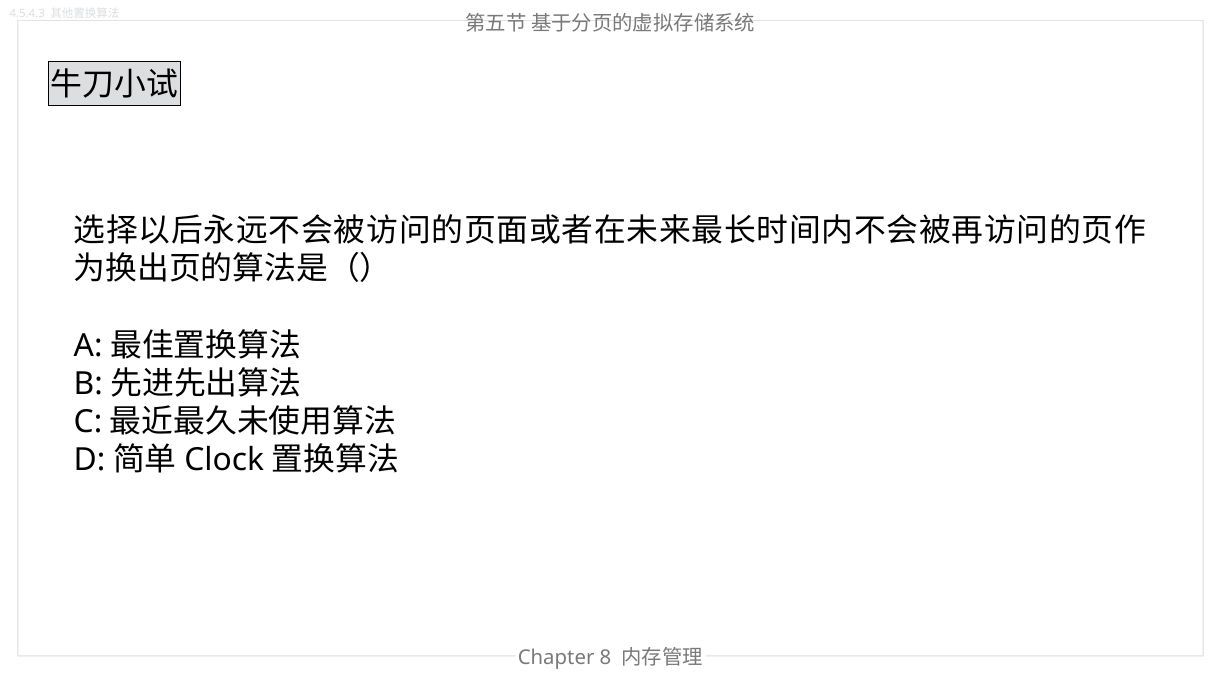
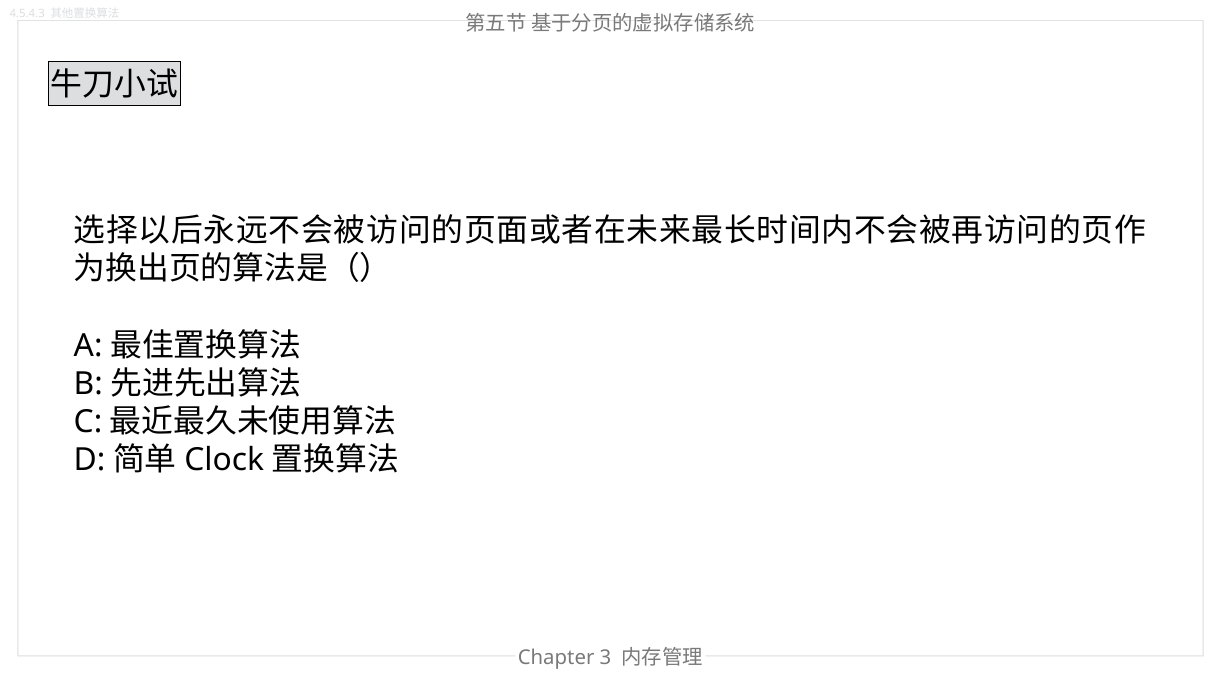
8: 8 -> 3
